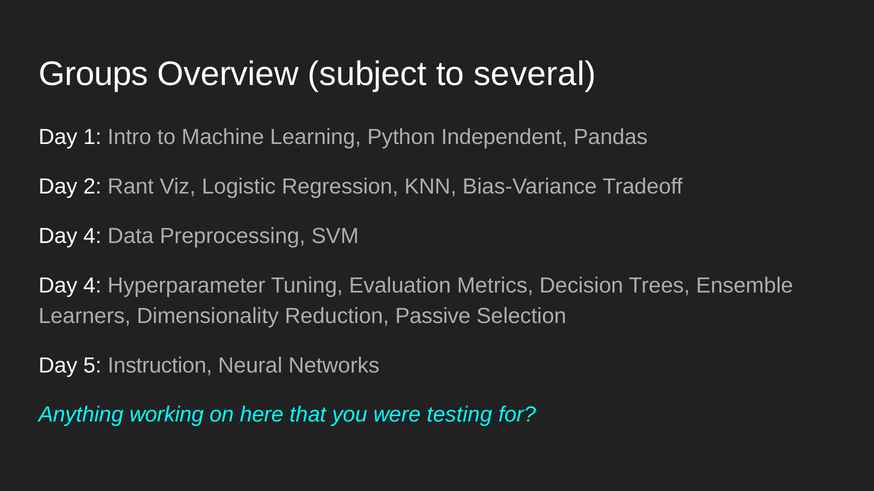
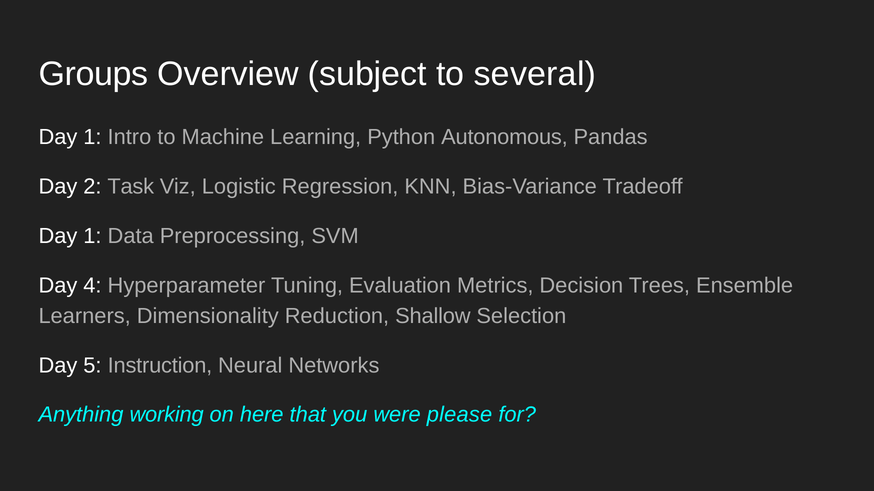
Independent: Independent -> Autonomous
Rant: Rant -> Task
4 at (92, 237): 4 -> 1
Passive: Passive -> Shallow
testing: testing -> please
